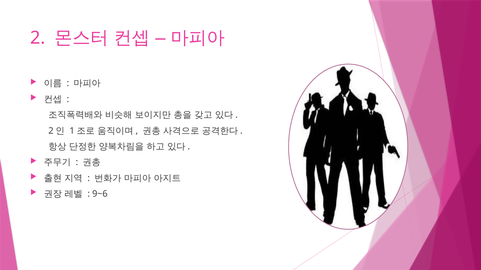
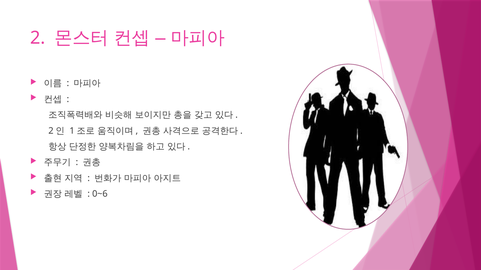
9~6: 9~6 -> 0~6
